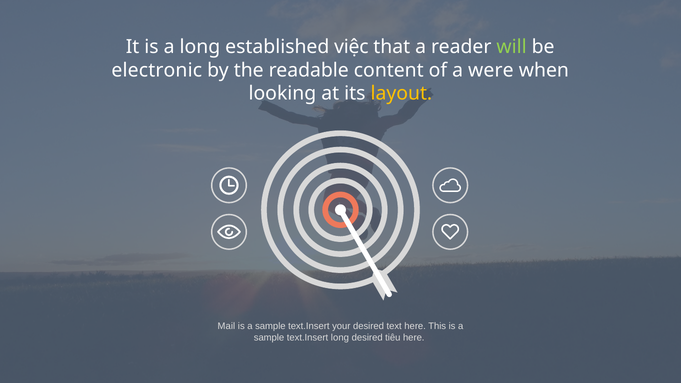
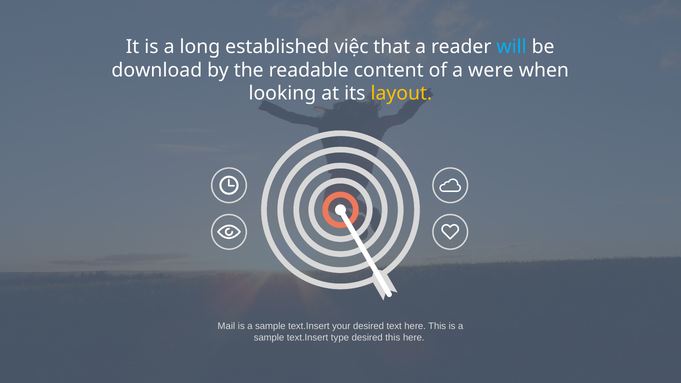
will colour: light green -> light blue
electronic: electronic -> download
text.Insert long: long -> type
desired tiêu: tiêu -> this
